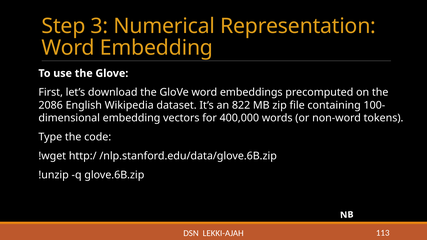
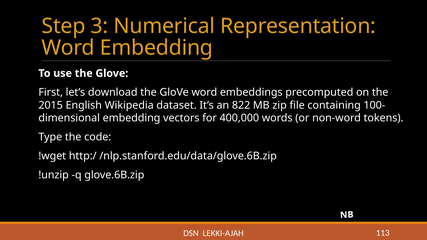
2086: 2086 -> 2015
